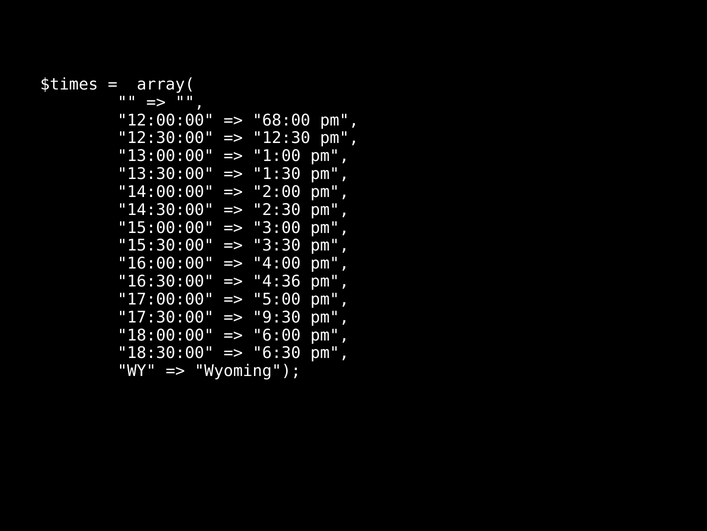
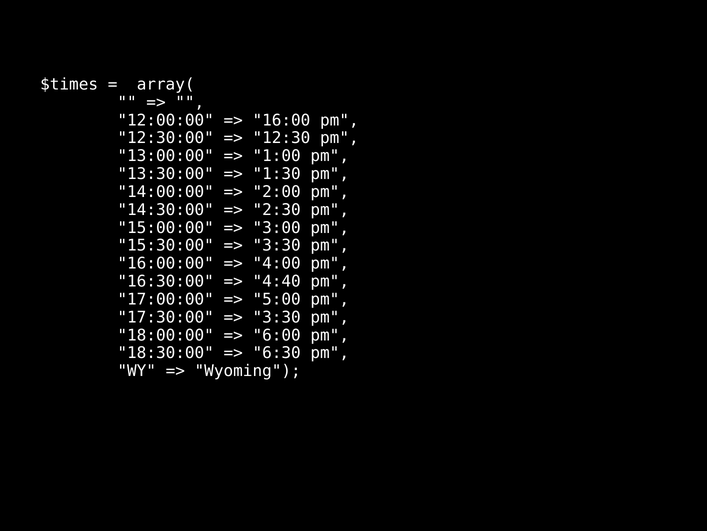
68:00: 68:00 -> 16:00
4:36: 4:36 -> 4:40
9:30 at (277, 317): 9:30 -> 3:30
